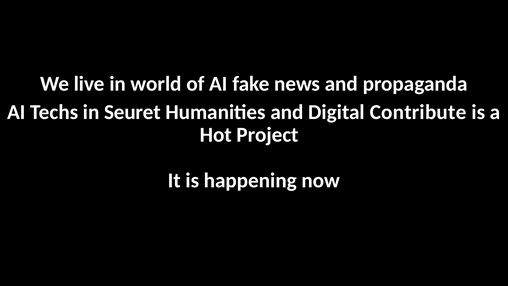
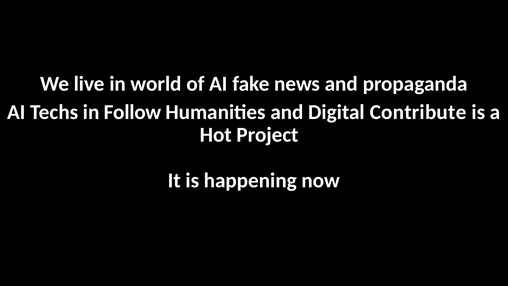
Seuret: Seuret -> Follow
